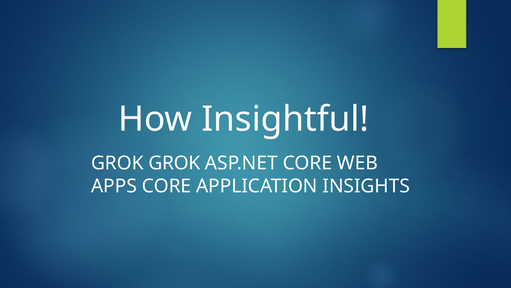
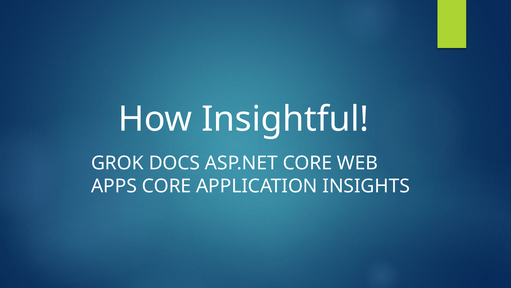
GROK GROK: GROK -> DOCS
